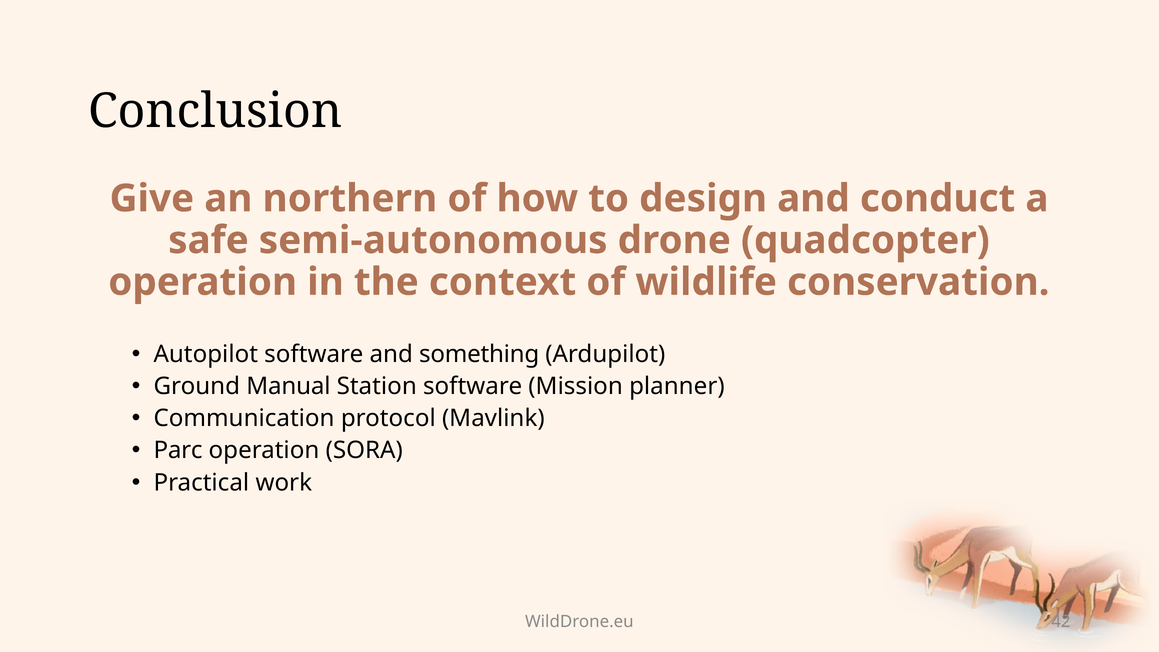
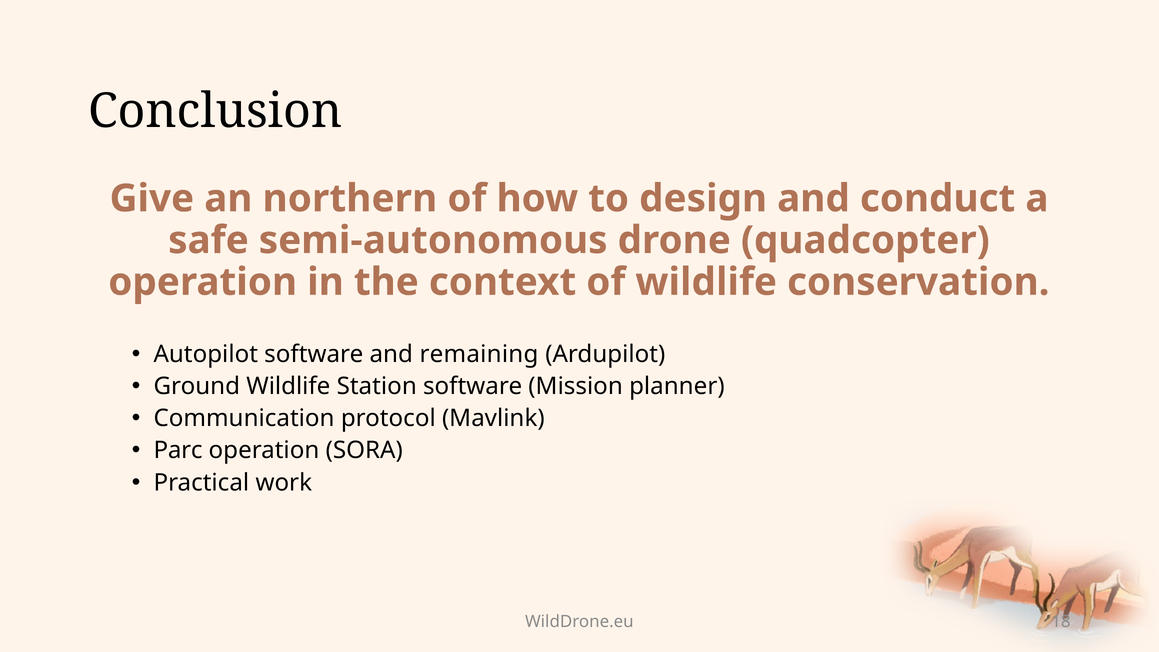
something: something -> remaining
Ground Manual: Manual -> Wildlife
42: 42 -> 18
